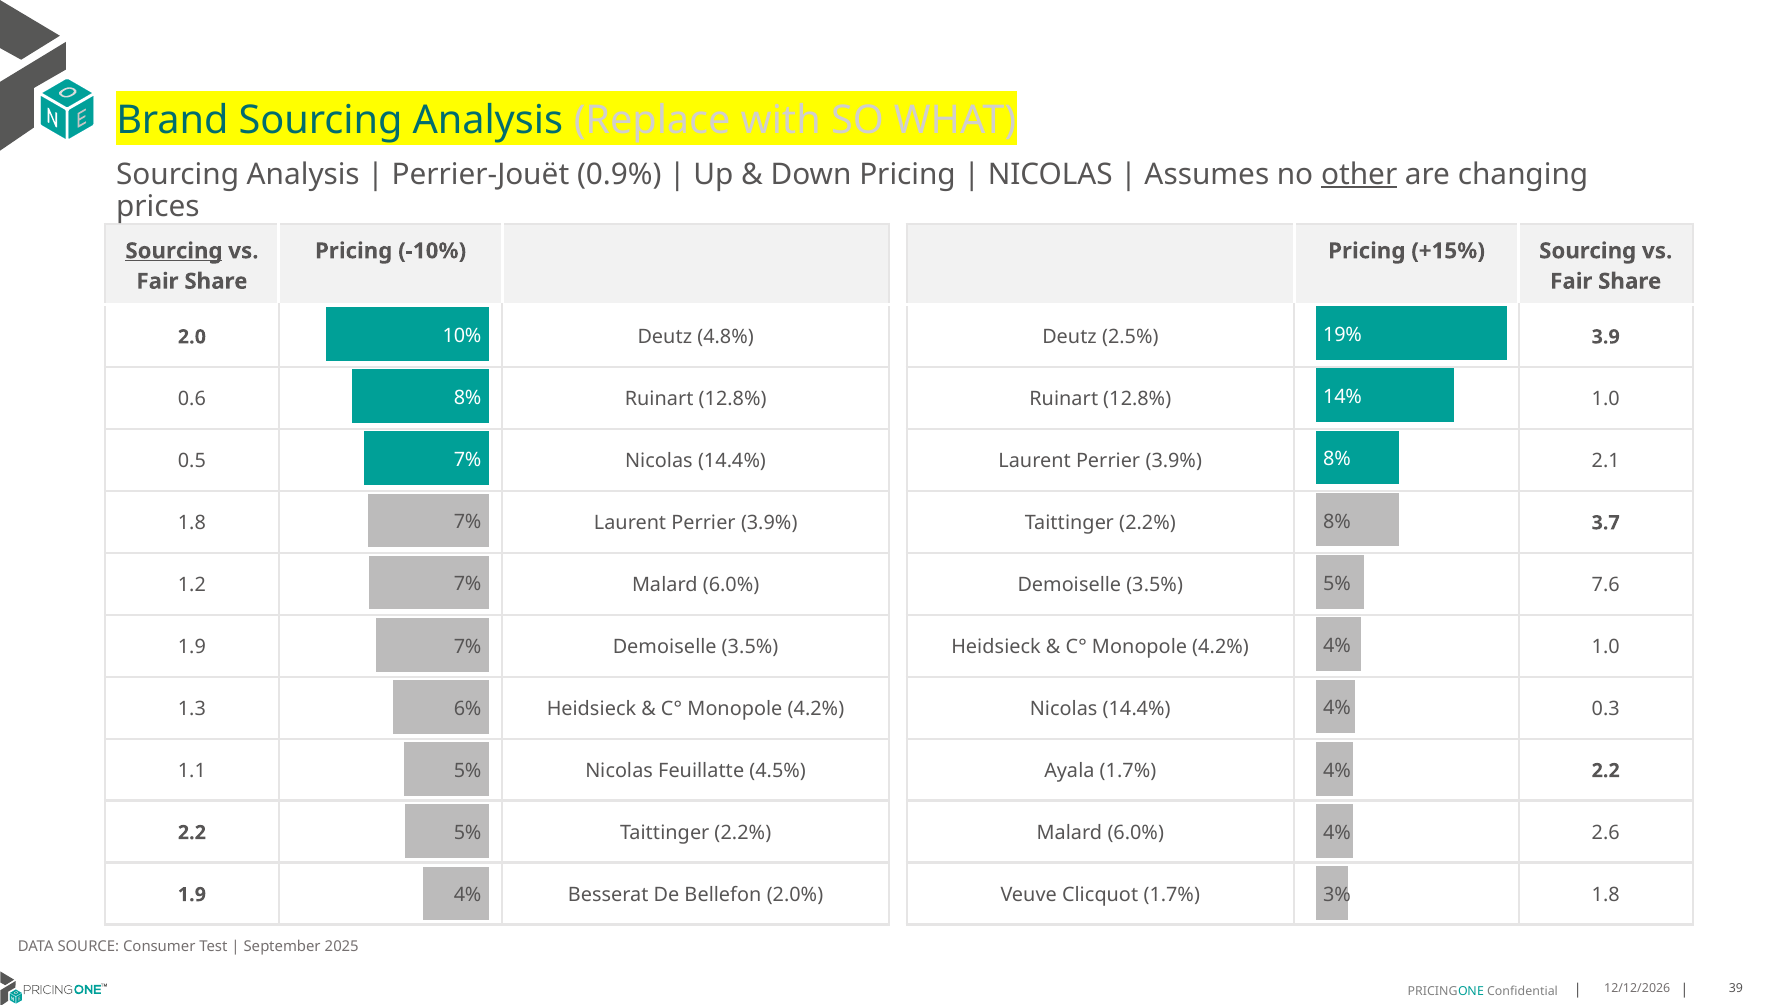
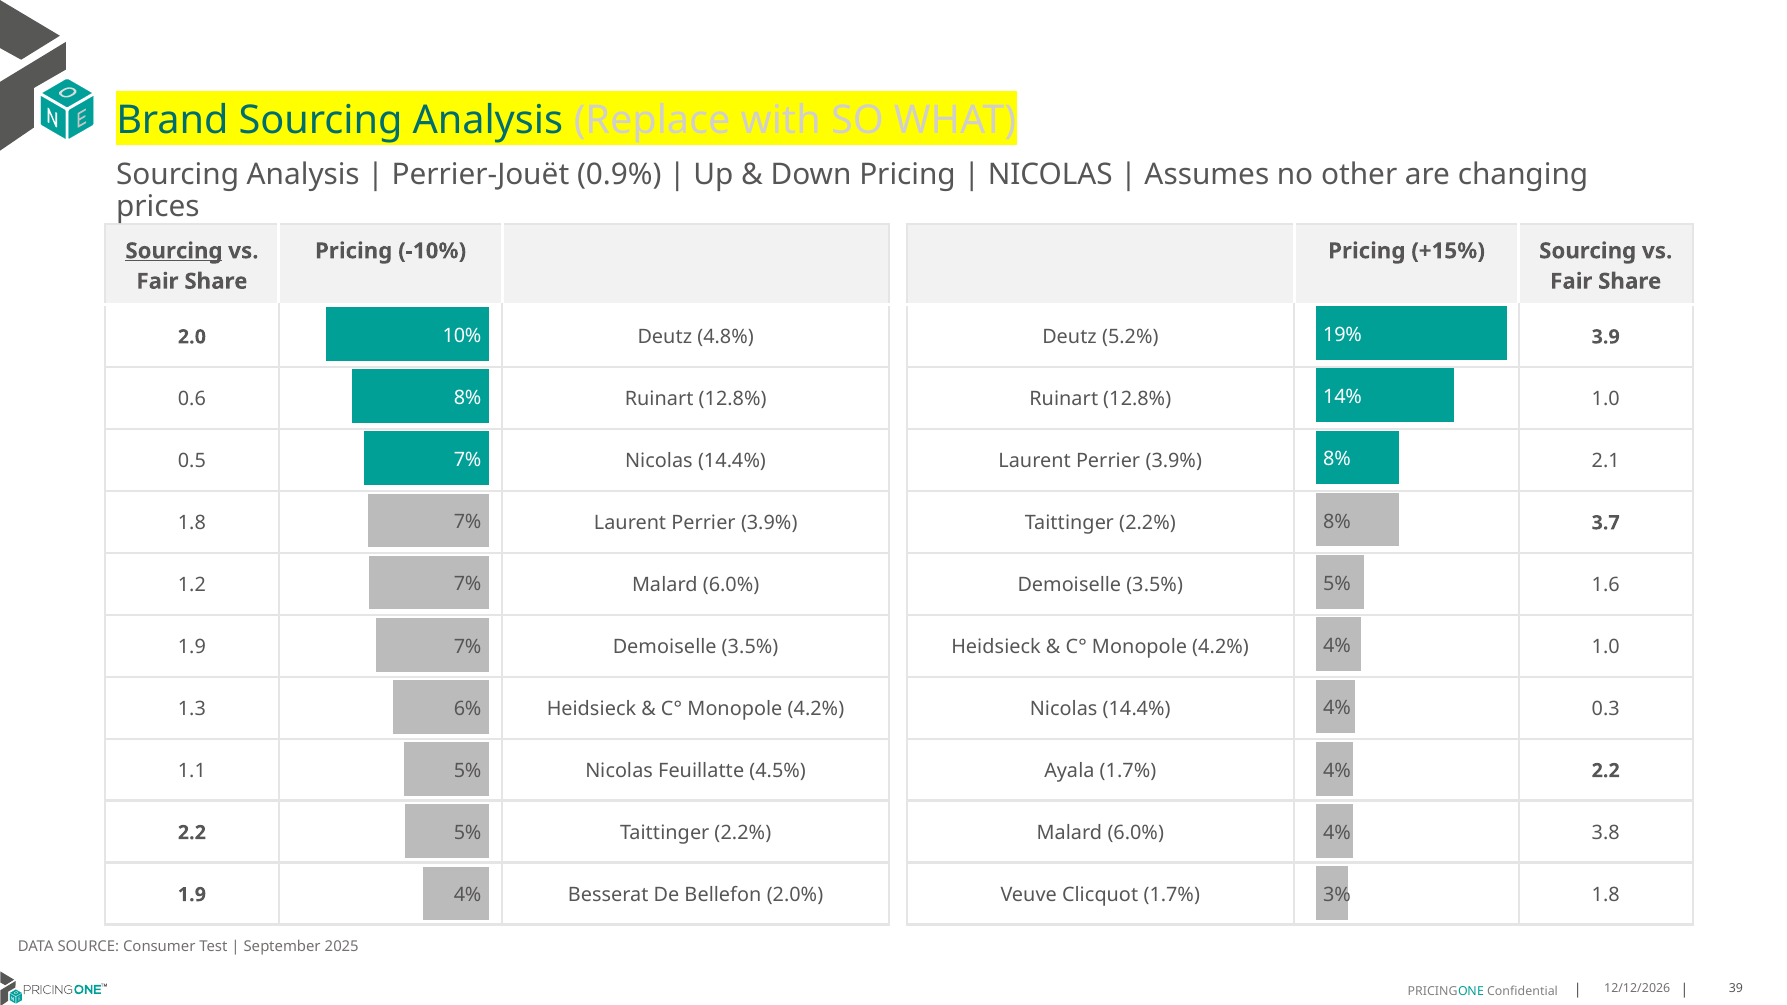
other underline: present -> none
2.5%: 2.5% -> 5.2%
7.6: 7.6 -> 1.6
2.6: 2.6 -> 3.8
